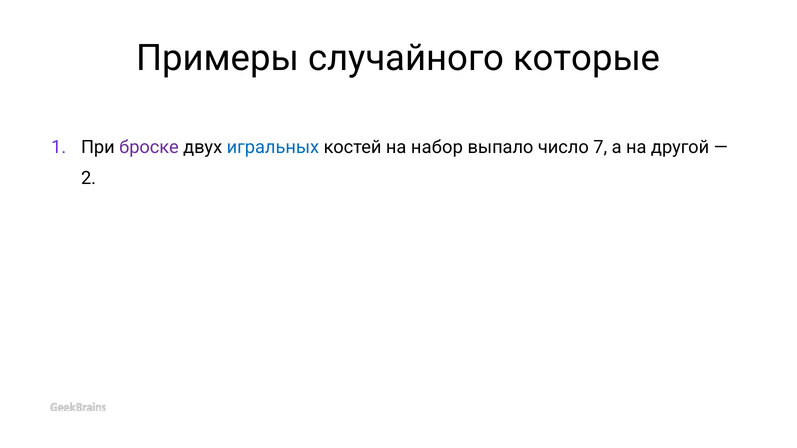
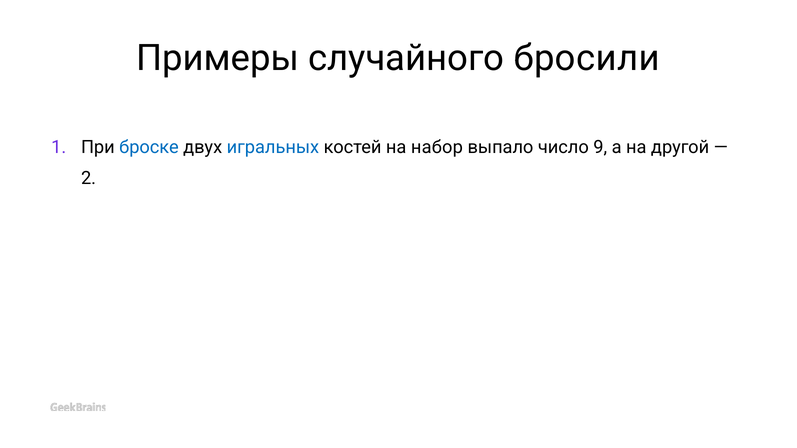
которые: которые -> бросили
броске colour: purple -> blue
7: 7 -> 9
